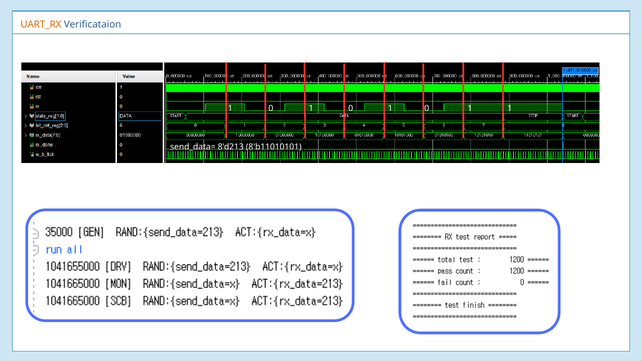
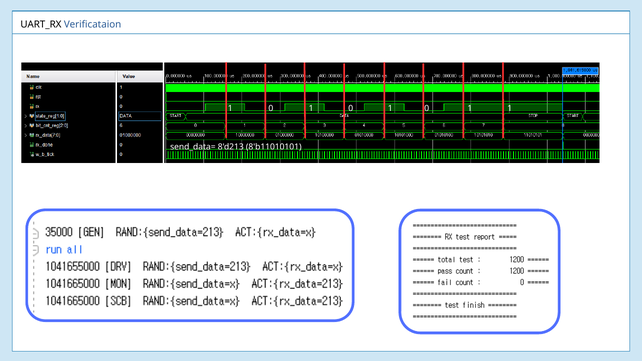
UART_RX colour: orange -> black
